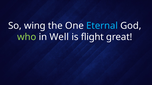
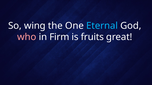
who colour: light green -> pink
Well: Well -> Firm
flight: flight -> fruits
